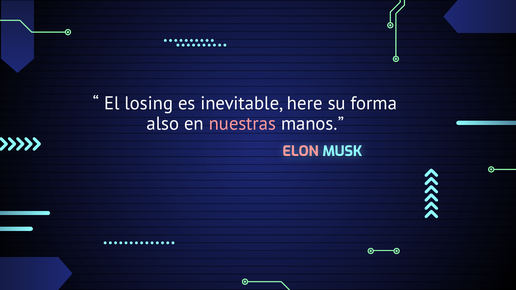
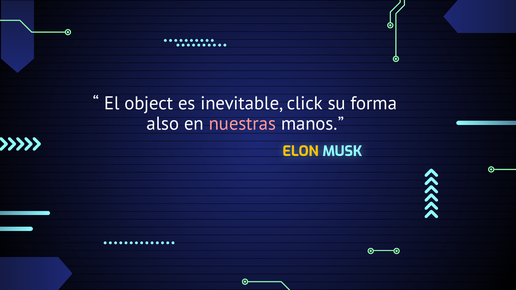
losing: losing -> object
here: here -> click
ELON colour: pink -> yellow
